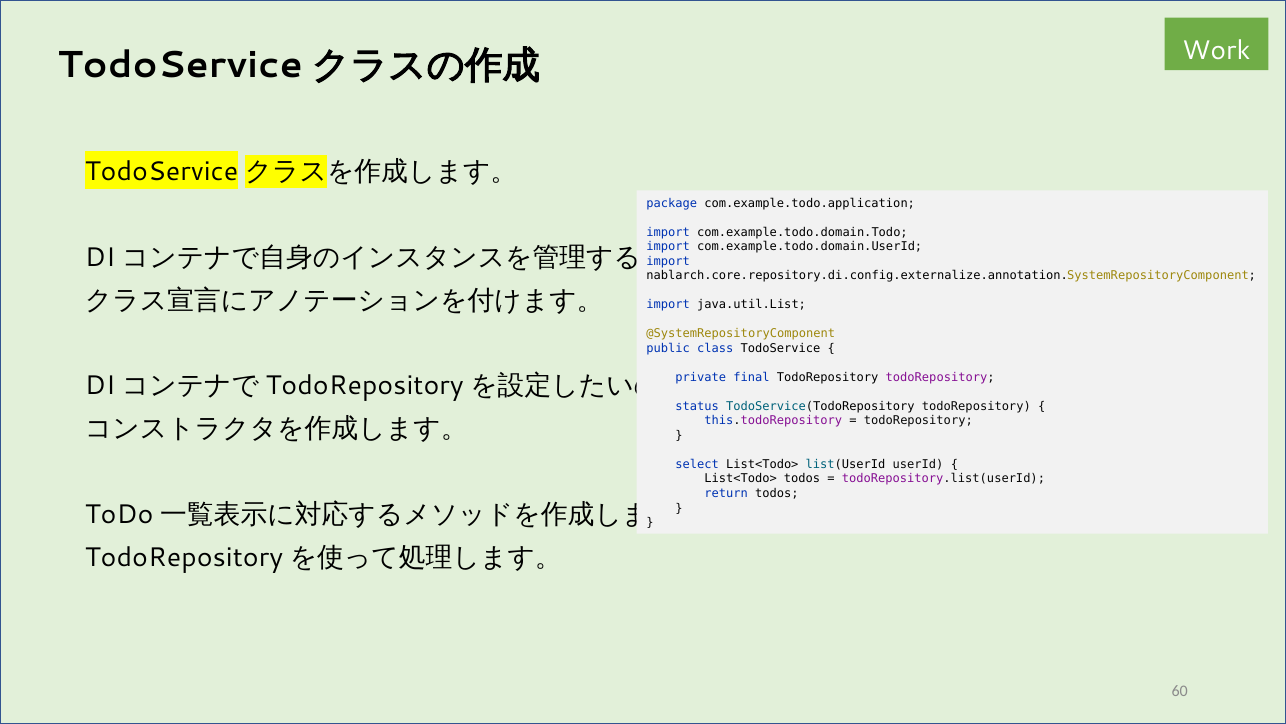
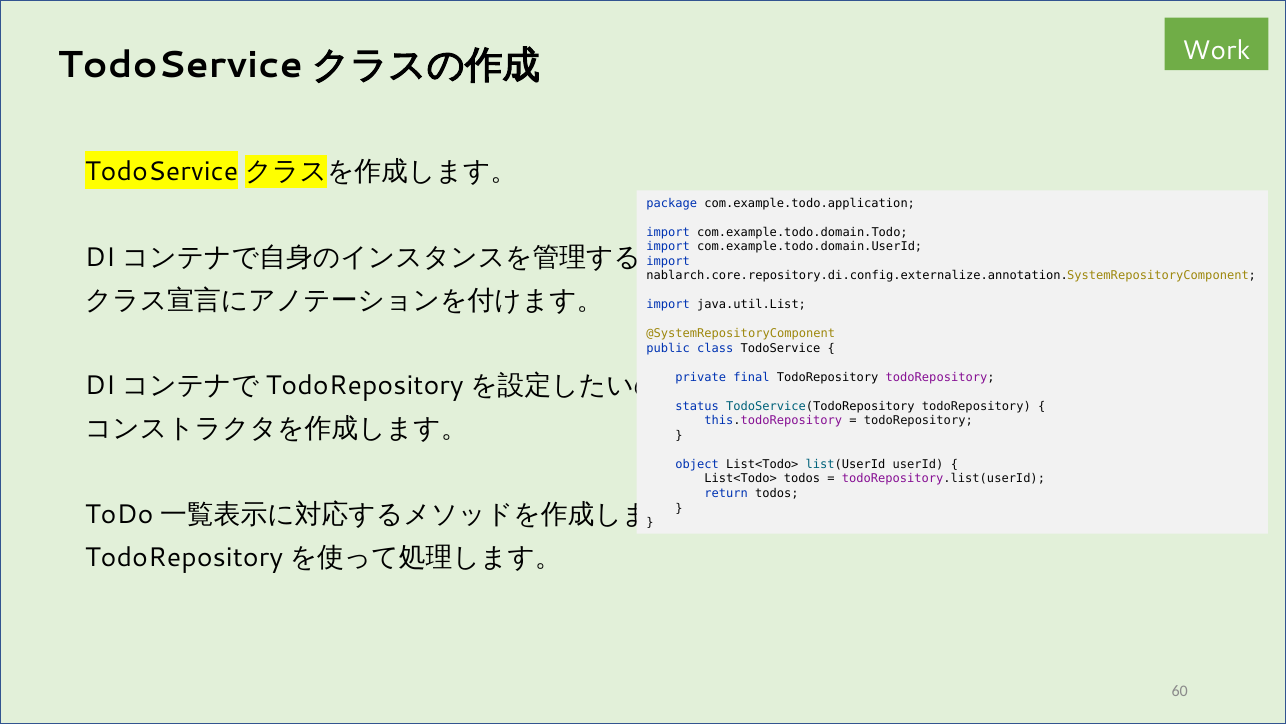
select: select -> object
